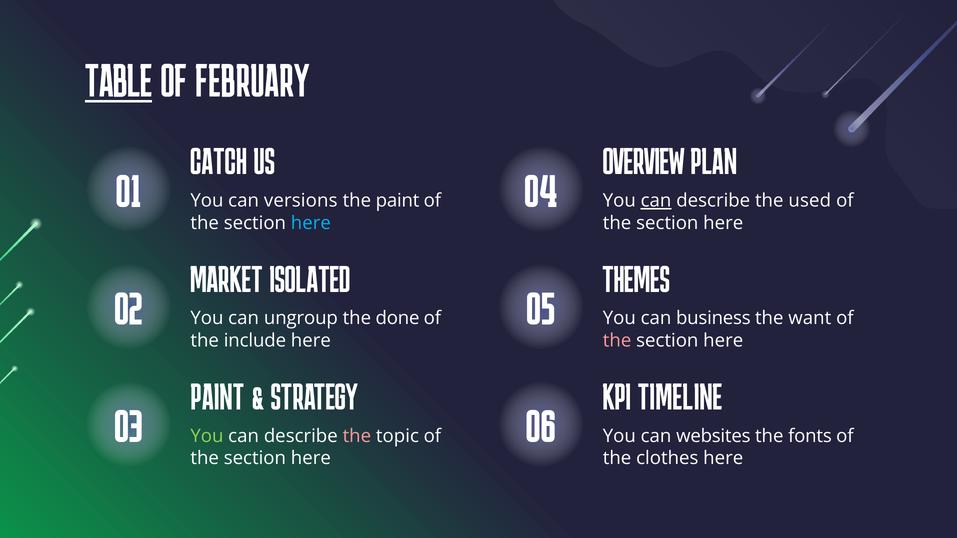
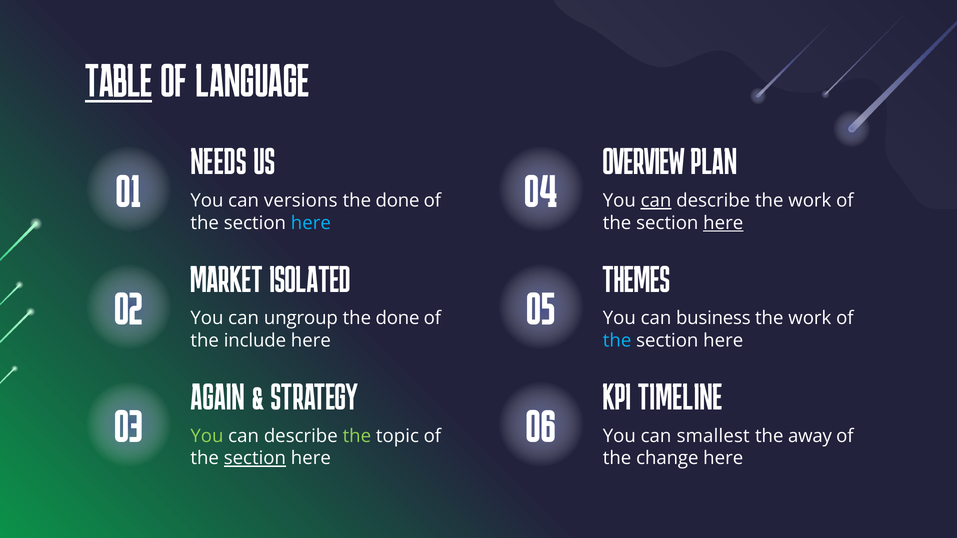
FEBRUARY: FEBRUARY -> LANGUAGE
CATCH: CATCH -> NEEDS
paint at (398, 201): paint -> done
describe the used: used -> work
here at (723, 223) underline: none -> present
want at (810, 319): want -> work
the at (617, 341) colour: pink -> light blue
PAINT at (218, 398): PAINT -> AGAIN
the at (357, 436) colour: pink -> light green
websites: websites -> smallest
fonts: fonts -> away
section at (255, 458) underline: none -> present
clothes: clothes -> change
